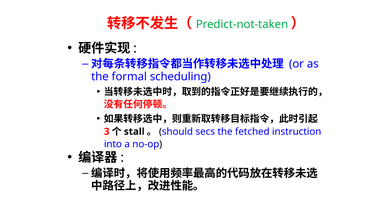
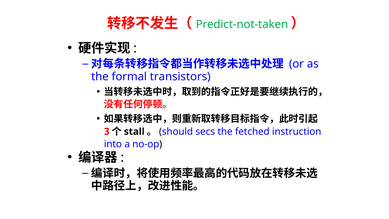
scheduling: scheduling -> transistors
